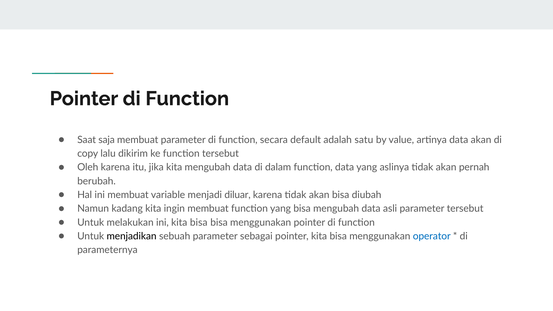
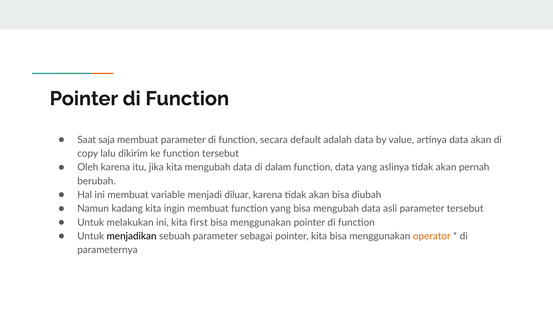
adalah satu: satu -> data
ini kita bisa: bisa -> first
operator colour: blue -> orange
